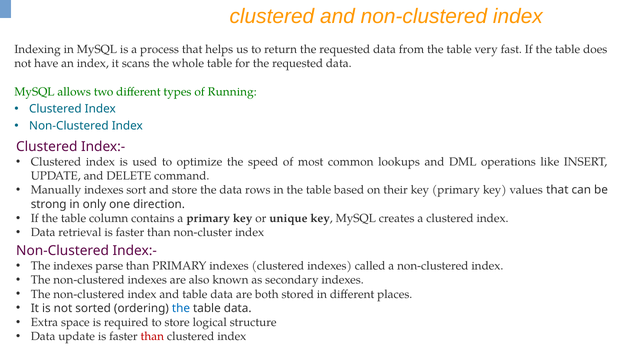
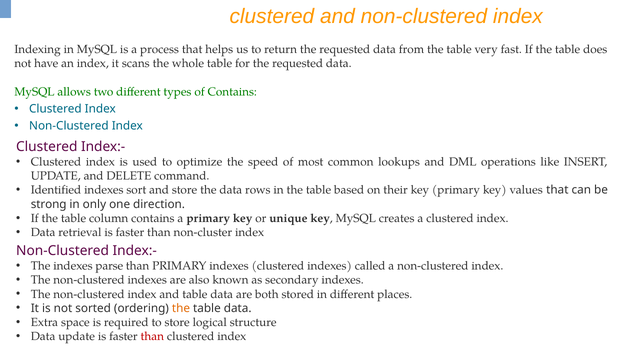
of Running: Running -> Contains
Manually: Manually -> Identified
the at (181, 308) colour: blue -> orange
